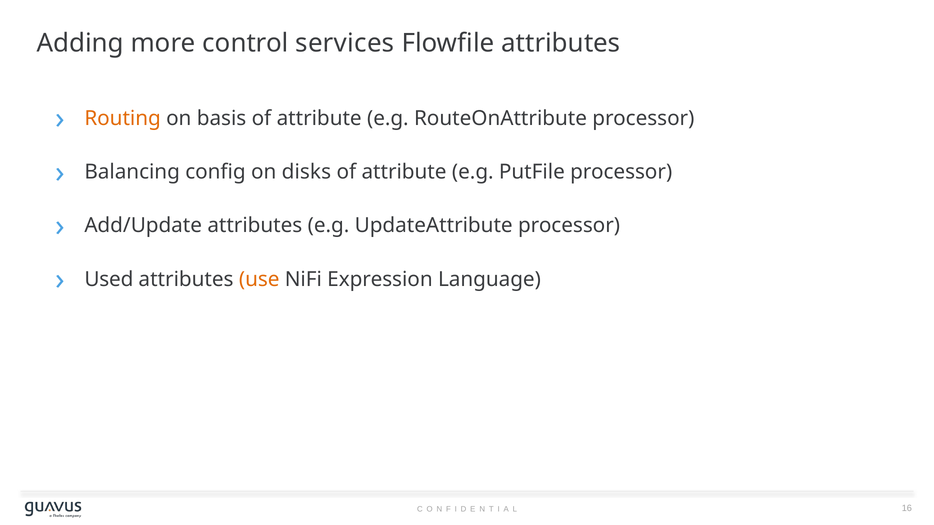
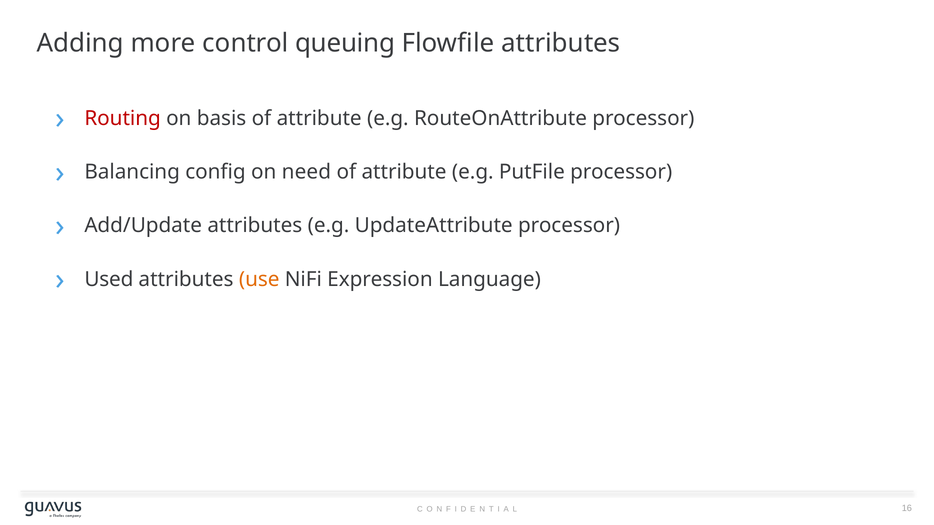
services: services -> queuing
Routing colour: orange -> red
disks: disks -> need
